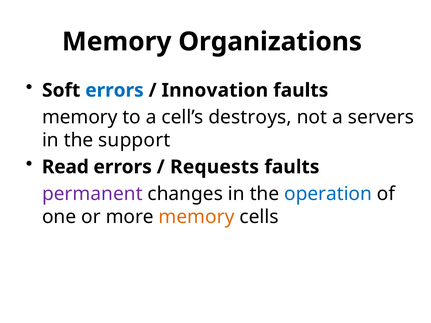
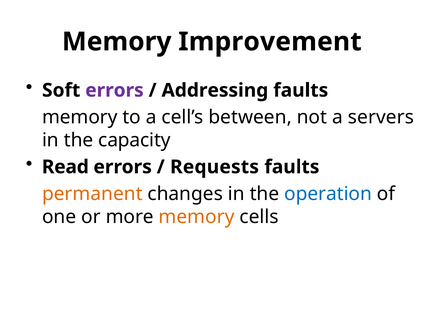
Organizations: Organizations -> Improvement
errors at (114, 90) colour: blue -> purple
Innovation: Innovation -> Addressing
destroys: destroys -> between
support: support -> capacity
permanent colour: purple -> orange
